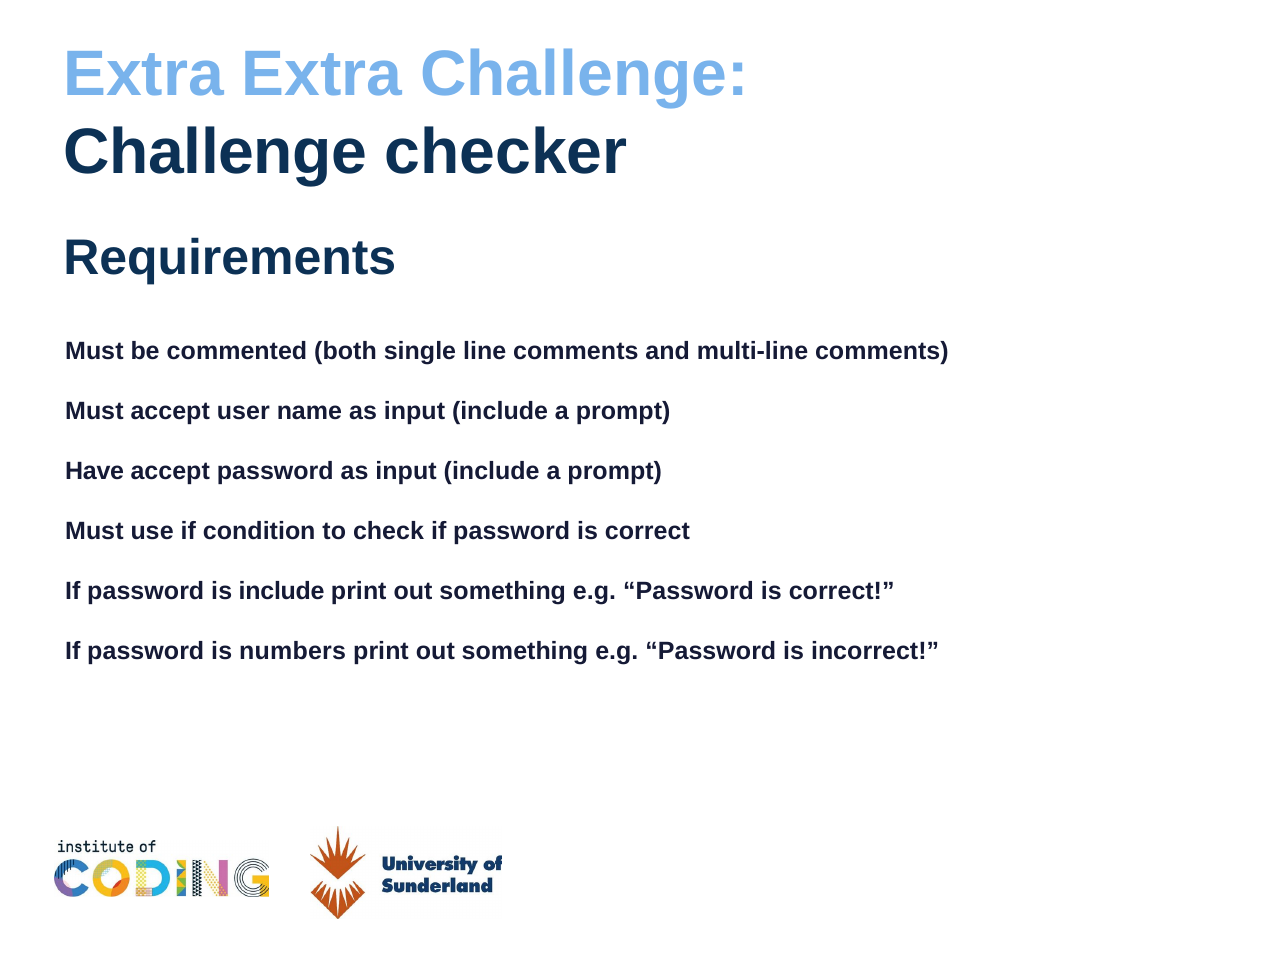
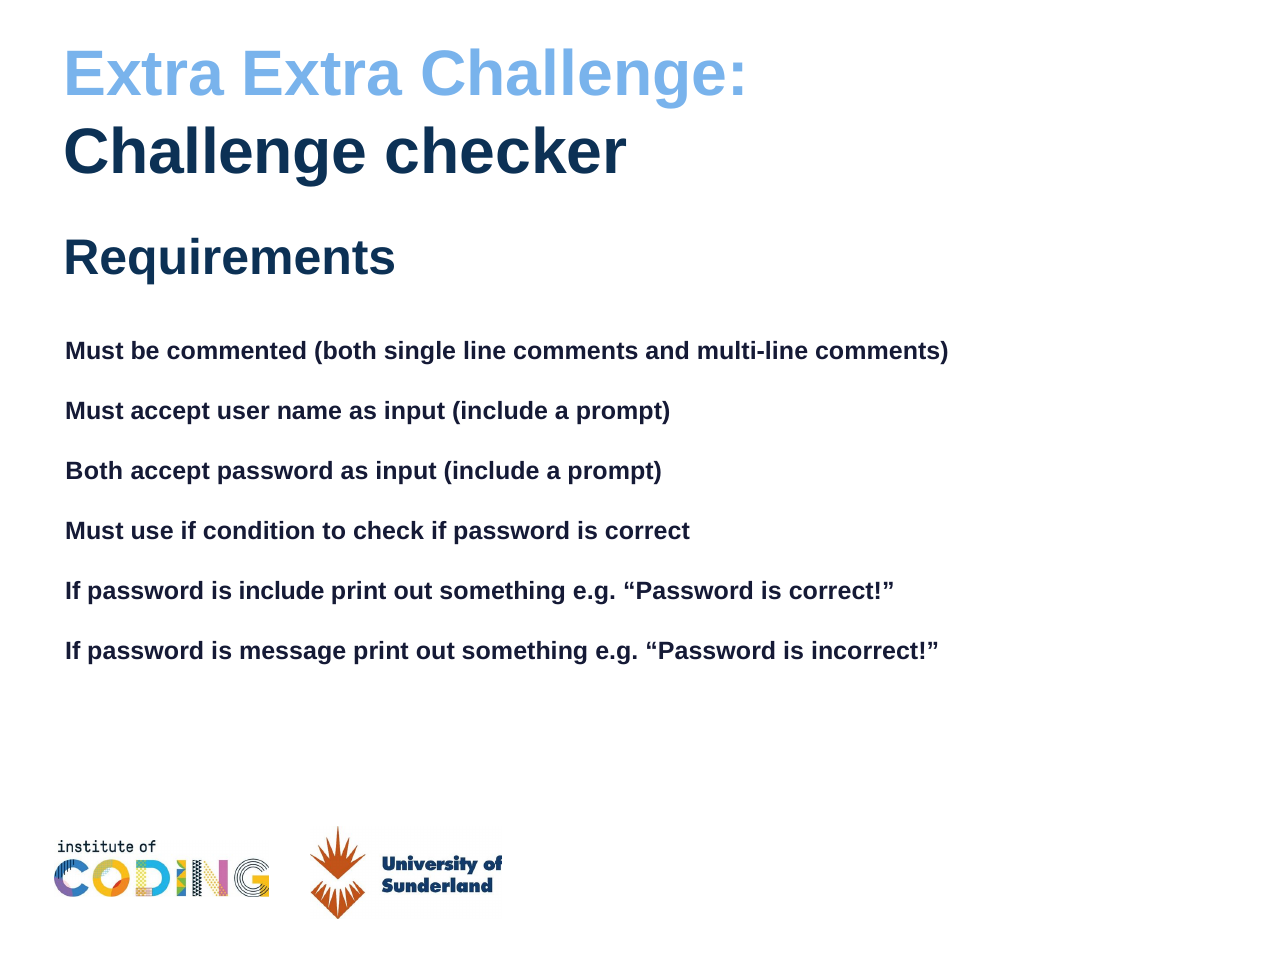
Have at (95, 471): Have -> Both
numbers: numbers -> message
